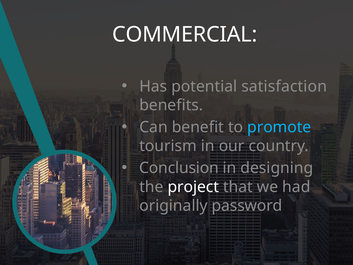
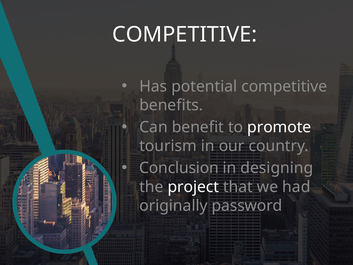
COMMERCIAL at (185, 34): COMMERCIAL -> COMPETITIVE
potential satisfaction: satisfaction -> competitive
promote colour: light blue -> white
